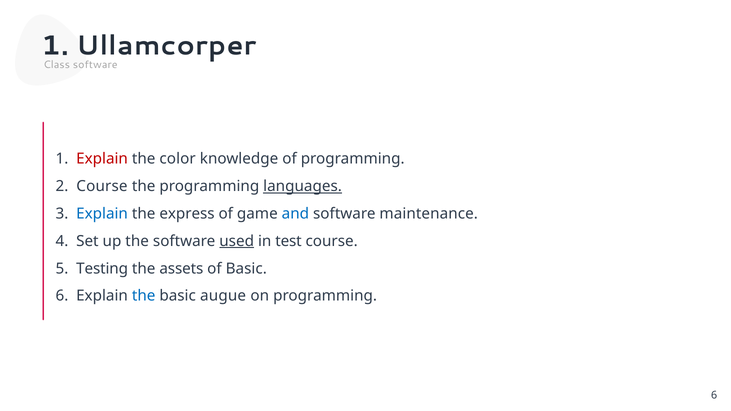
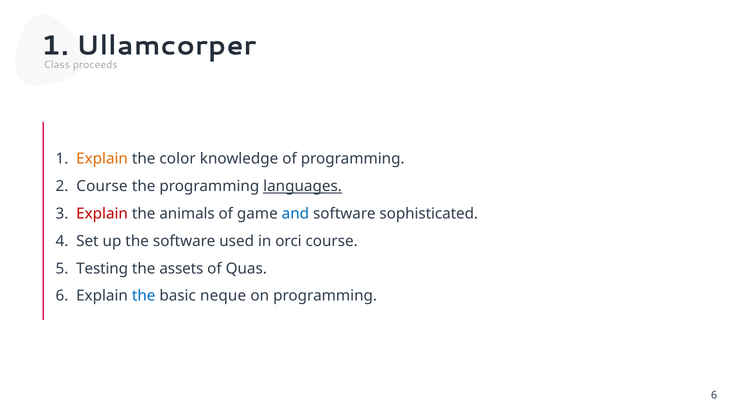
Class software: software -> proceeds
Explain at (102, 159) colour: red -> orange
Explain at (102, 214) colour: blue -> red
express: express -> animals
maintenance: maintenance -> sophisticated
used underline: present -> none
test: test -> orci
of Basic: Basic -> Quas
augue: augue -> neque
